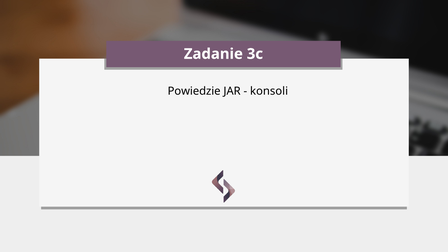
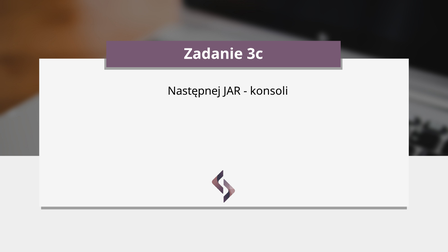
Powiedzie: Powiedzie -> Następnej
